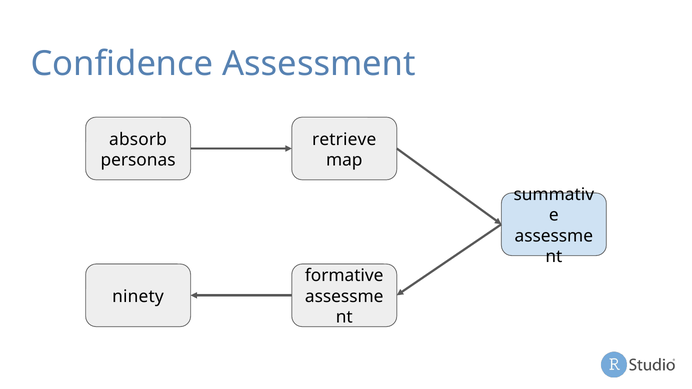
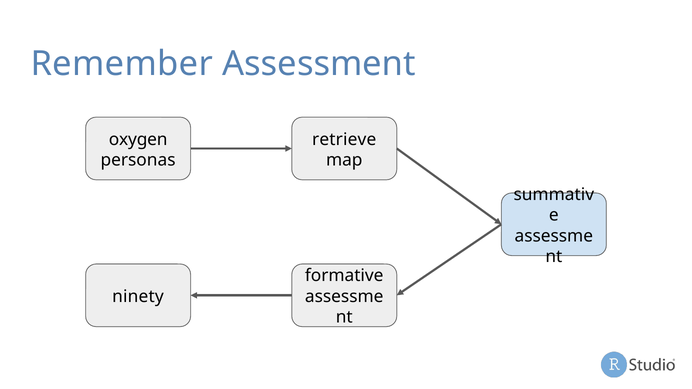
Confidence: Confidence -> Remember
absorb: absorb -> oxygen
